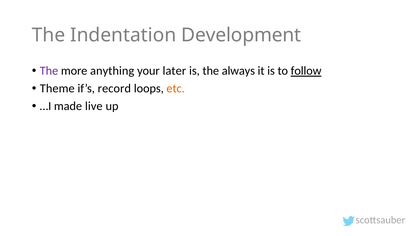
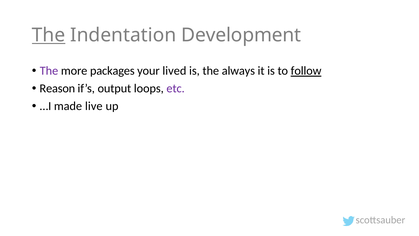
The at (49, 35) underline: none -> present
anything: anything -> packages
later: later -> lived
Theme: Theme -> Reason
record: record -> output
etc colour: orange -> purple
